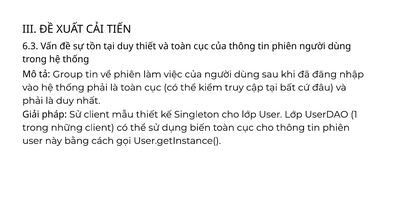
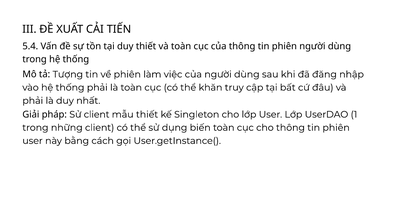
6.3: 6.3 -> 5.4
Group: Group -> Tượng
kiểm: kiểm -> khăn
